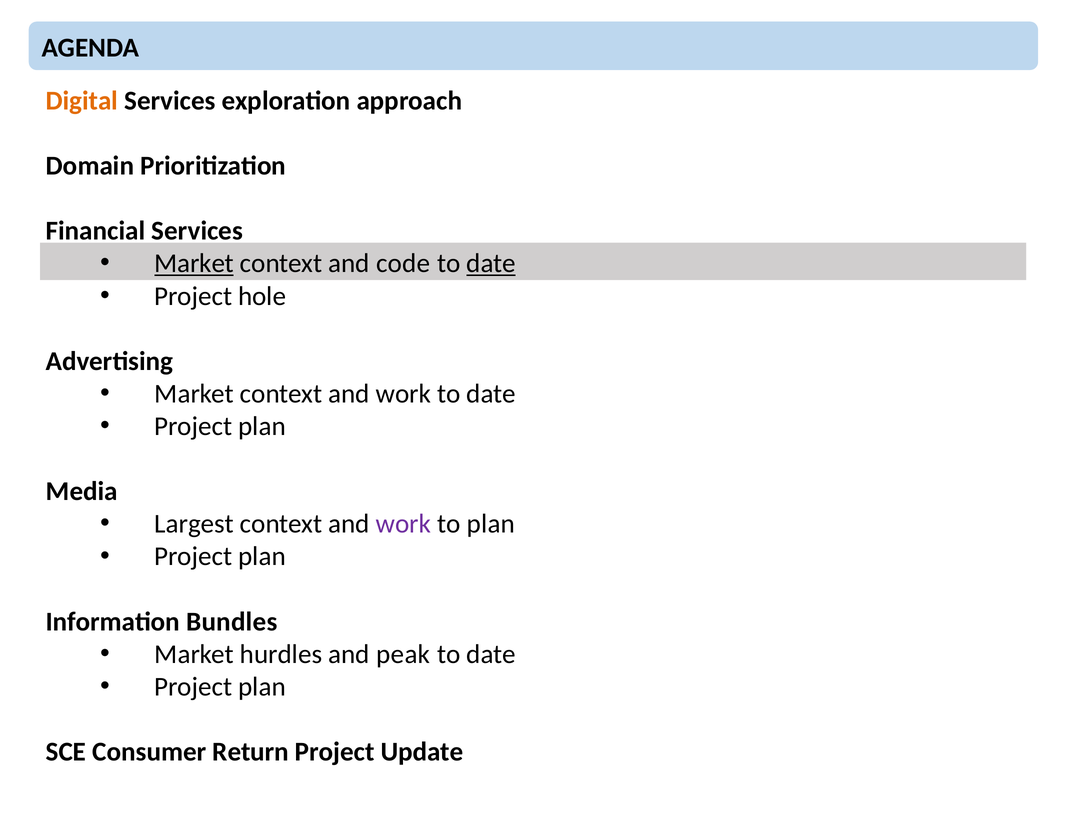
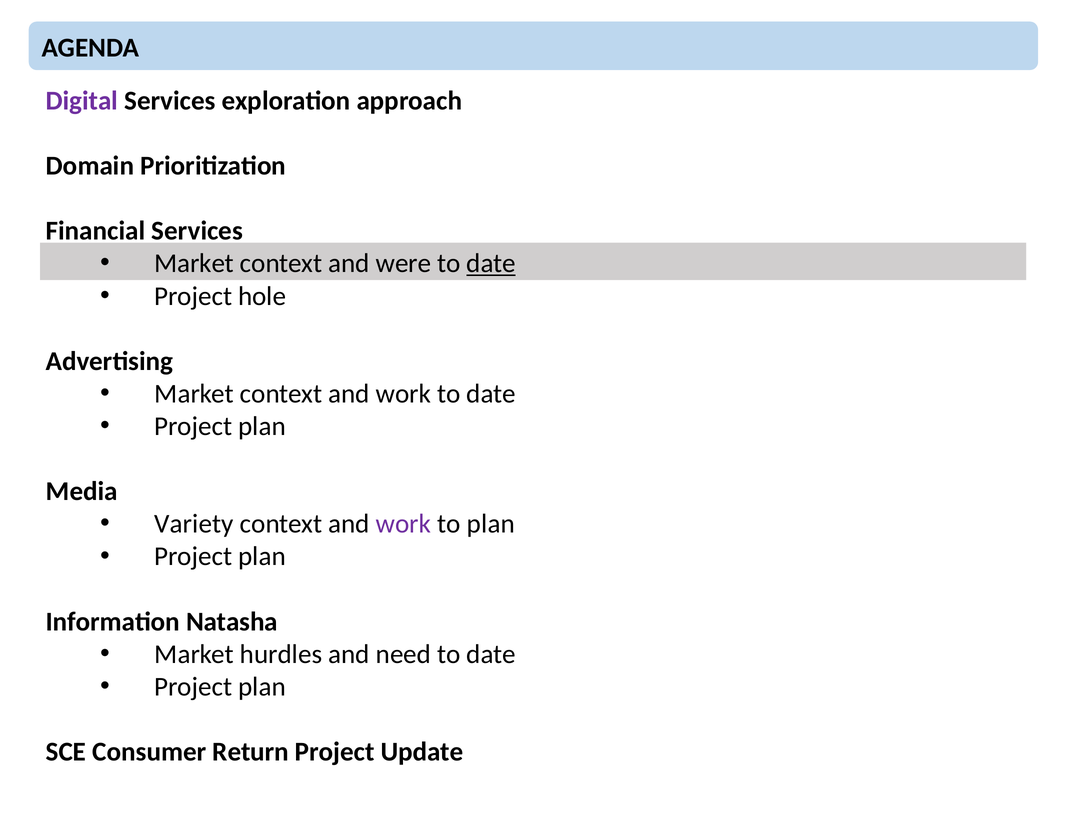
Digital colour: orange -> purple
Market at (194, 263) underline: present -> none
code: code -> were
Largest: Largest -> Variety
Bundles: Bundles -> Natasha
peak: peak -> need
